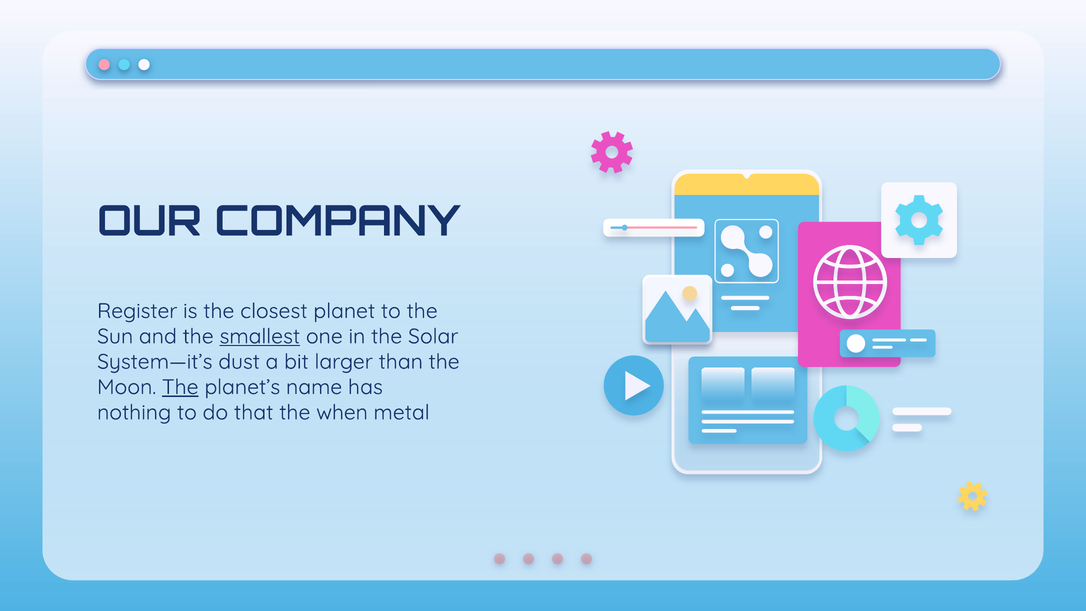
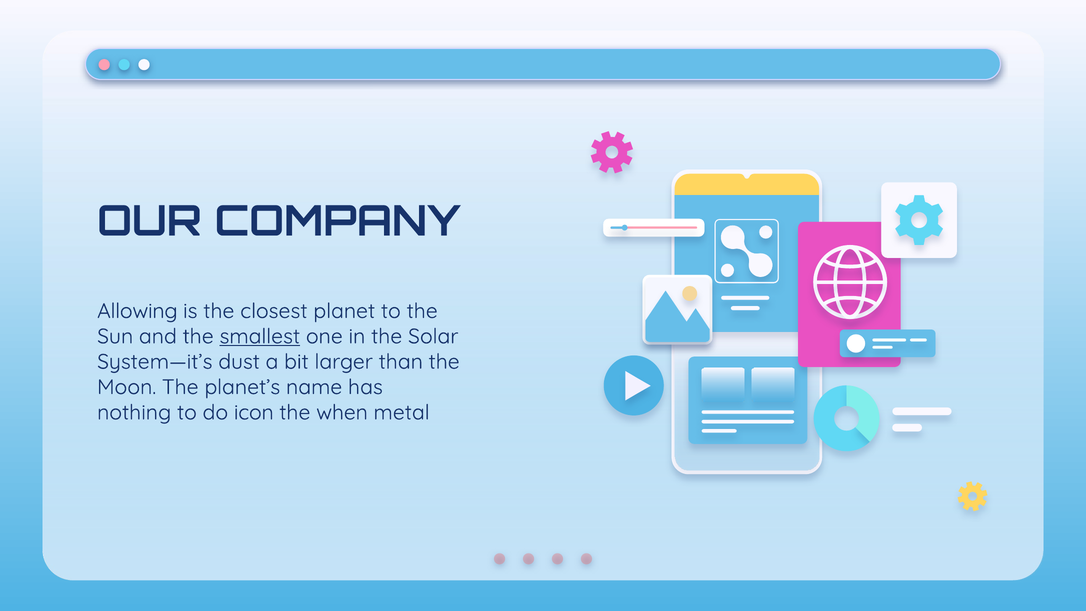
Register: Register -> Allowing
The at (180, 387) underline: present -> none
that: that -> icon
